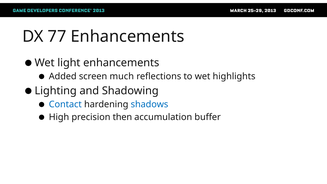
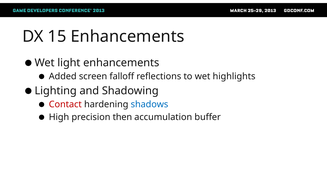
77: 77 -> 15
much: much -> falloff
Contact colour: blue -> red
